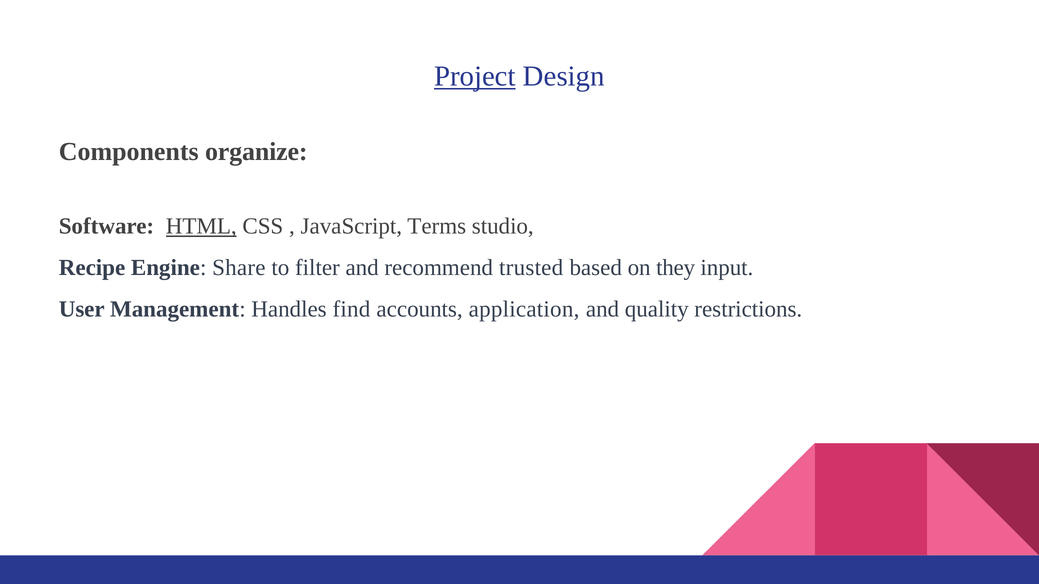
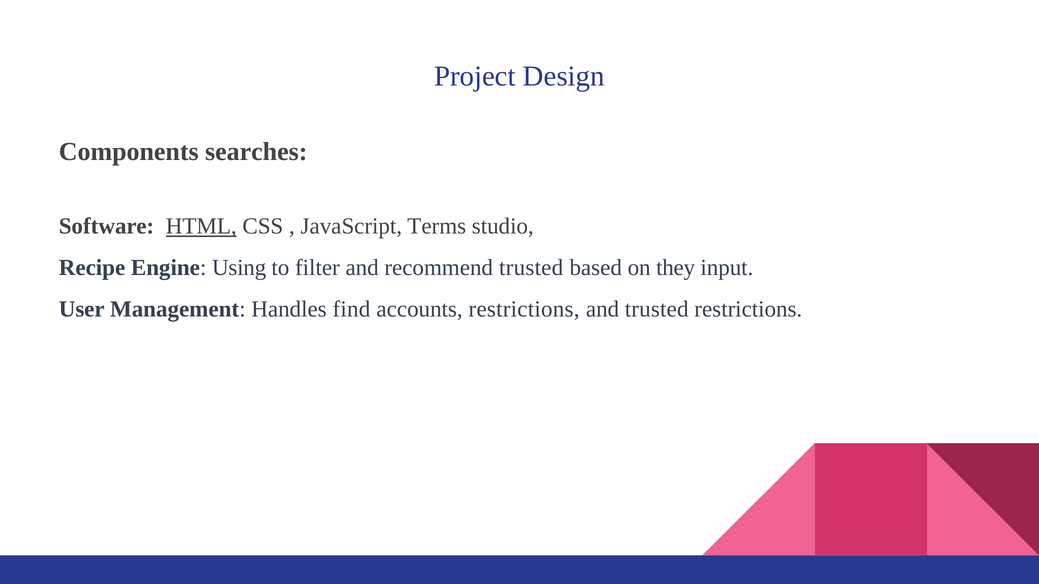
Project underline: present -> none
organize: organize -> searches
Share: Share -> Using
accounts application: application -> restrictions
and quality: quality -> trusted
